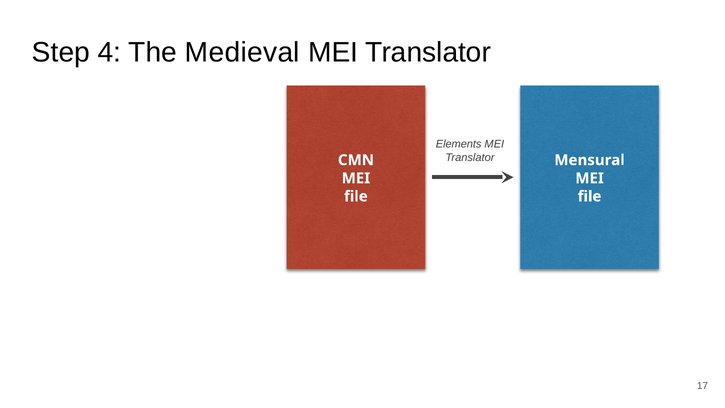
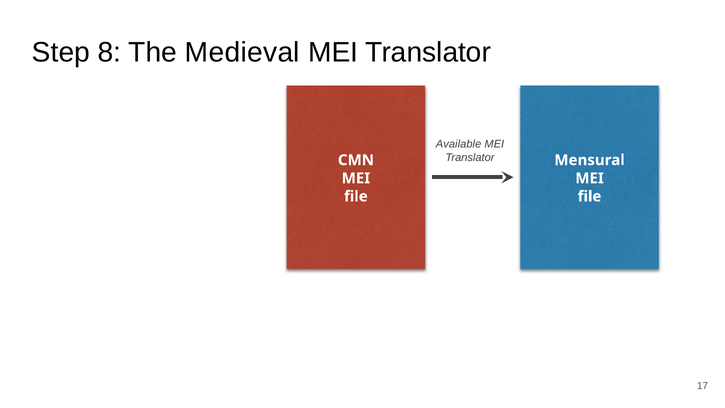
4: 4 -> 8
Elements: Elements -> Available
